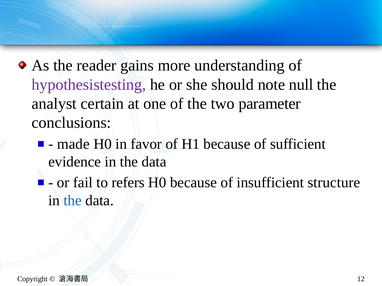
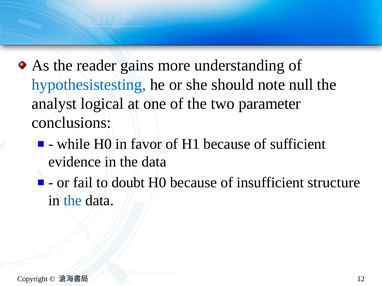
hypothesistesting colour: purple -> blue
certain: certain -> logical
made: made -> while
refers: refers -> doubt
